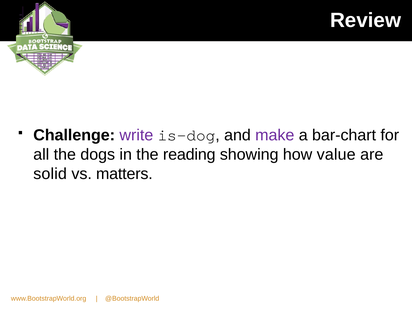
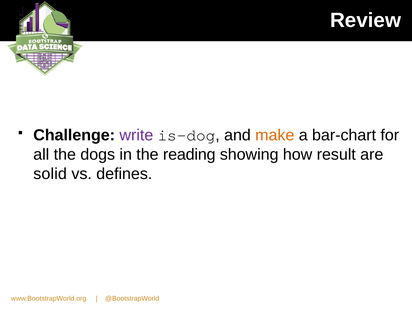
make colour: purple -> orange
value: value -> result
matters: matters -> defines
